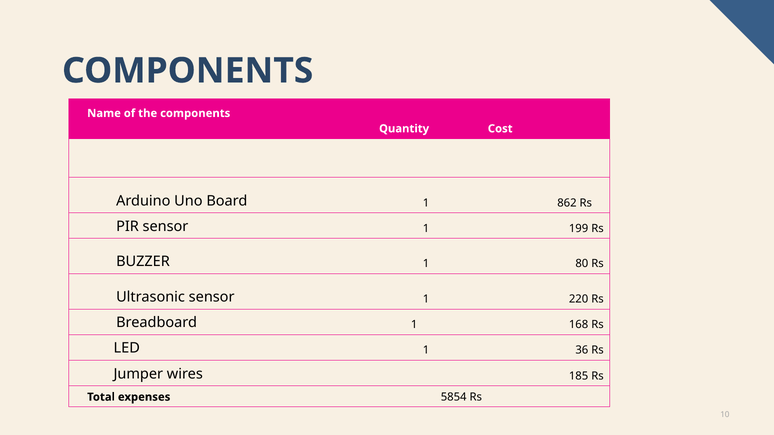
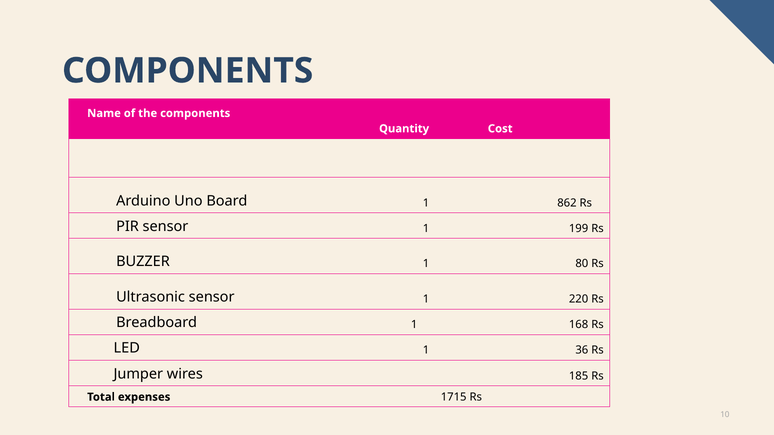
5854: 5854 -> 1715
